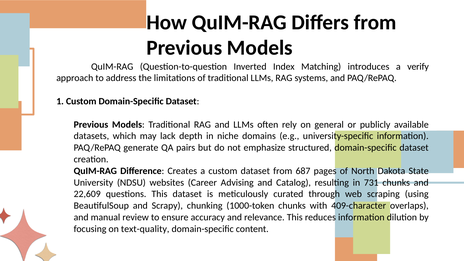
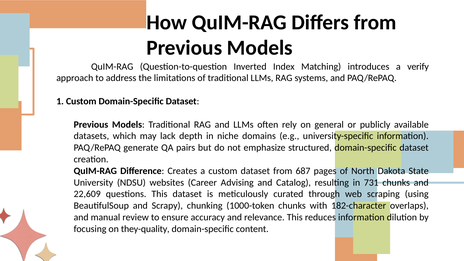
409-character: 409-character -> 182-character
text-quality: text-quality -> they-quality
